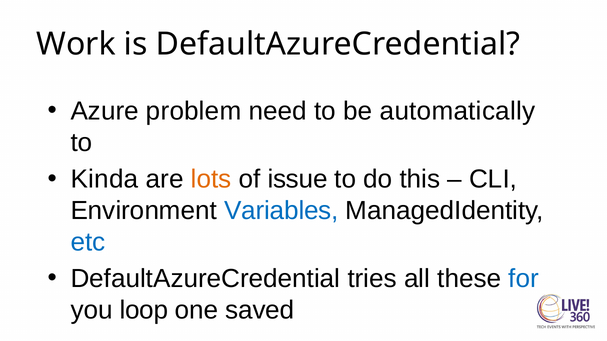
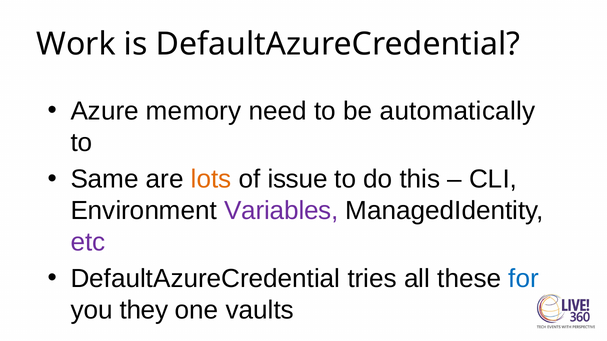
problem: problem -> memory
Kinda: Kinda -> Same
Variables colour: blue -> purple
etc colour: blue -> purple
loop: loop -> they
saved: saved -> vaults
